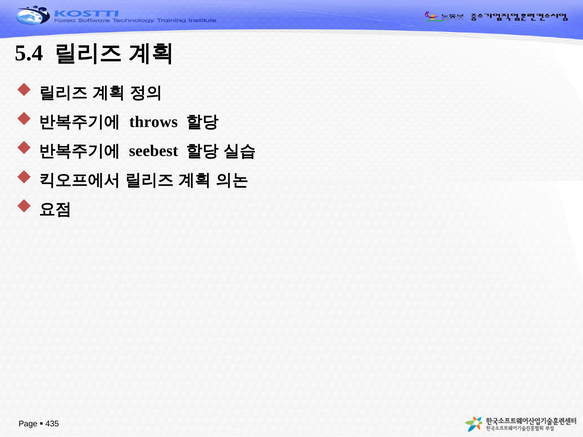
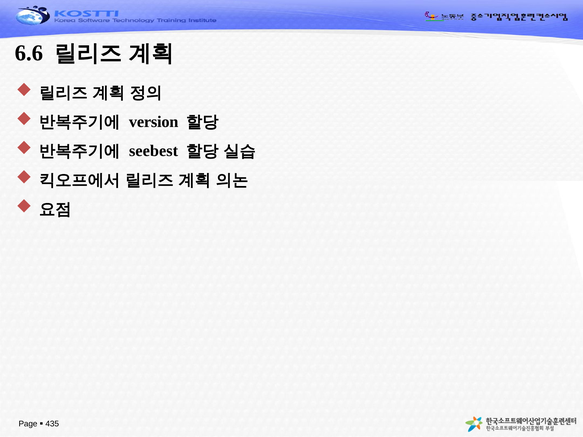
5.4: 5.4 -> 6.6
throws: throws -> version
